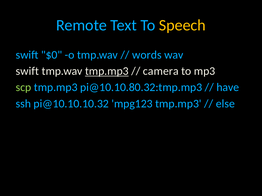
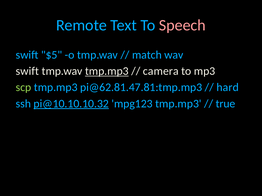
Speech colour: yellow -> pink
$0: $0 -> $5
words: words -> match
pi@10.10.80.32:tmp.mp3: pi@10.10.80.32:tmp.mp3 -> pi@62.81.47.81:tmp.mp3
have: have -> hard
pi@10.10.10.32 underline: none -> present
else: else -> true
